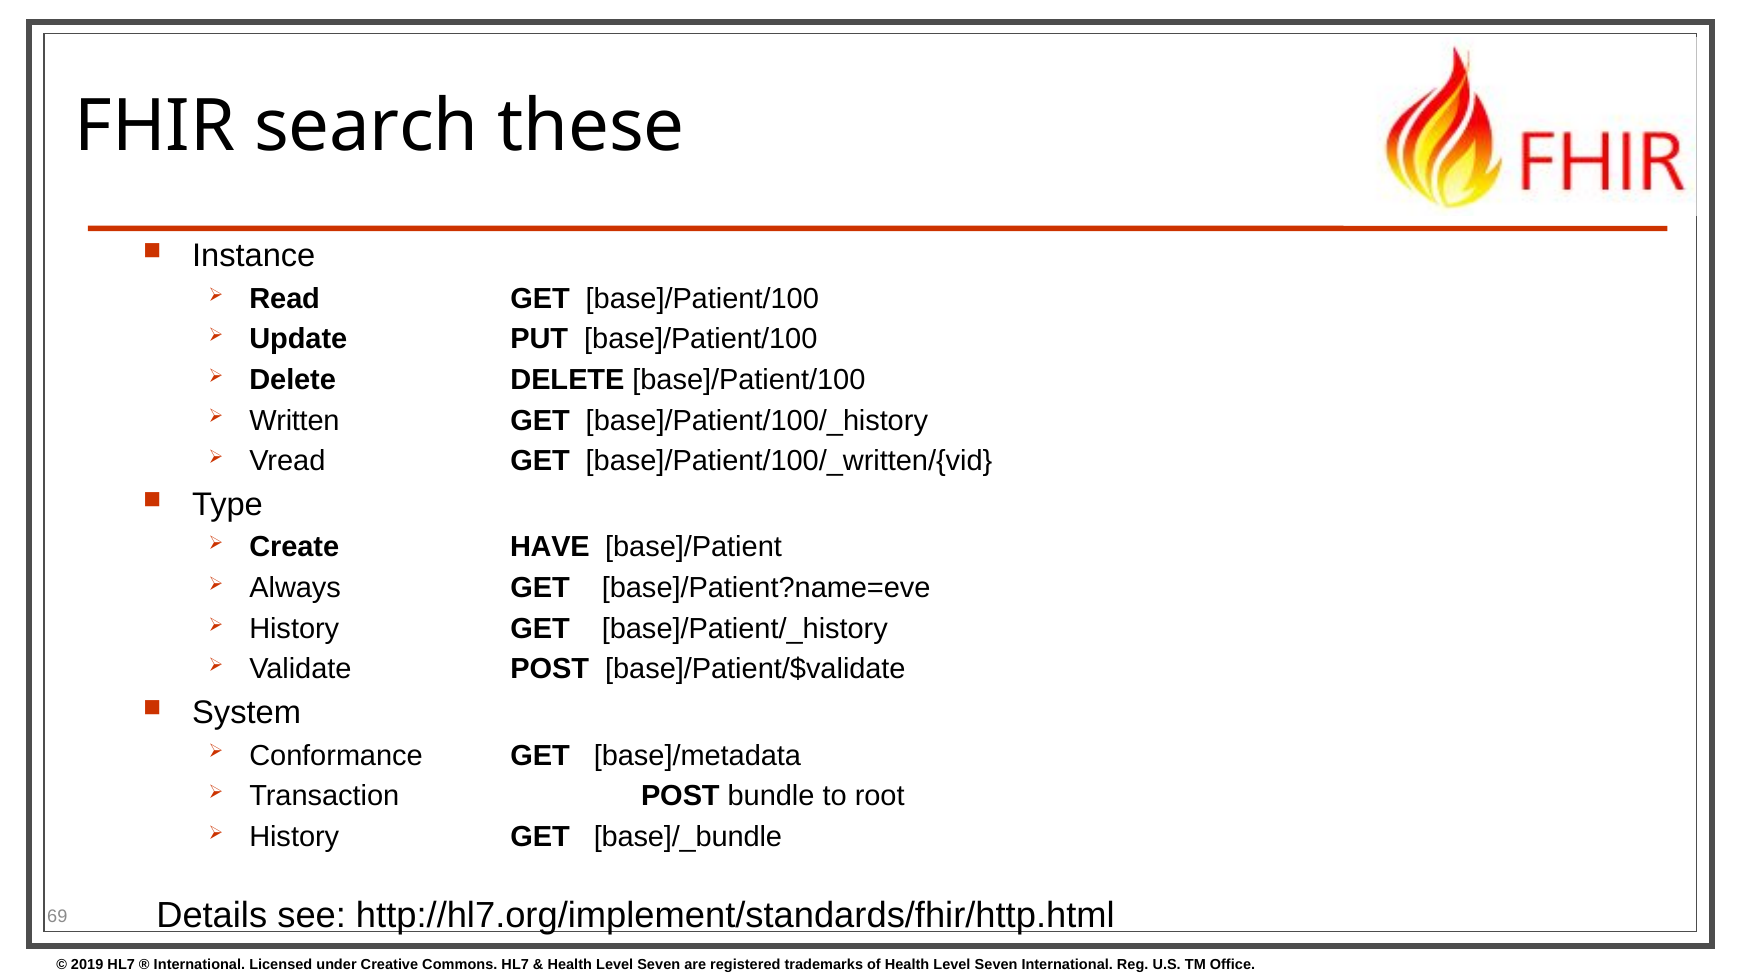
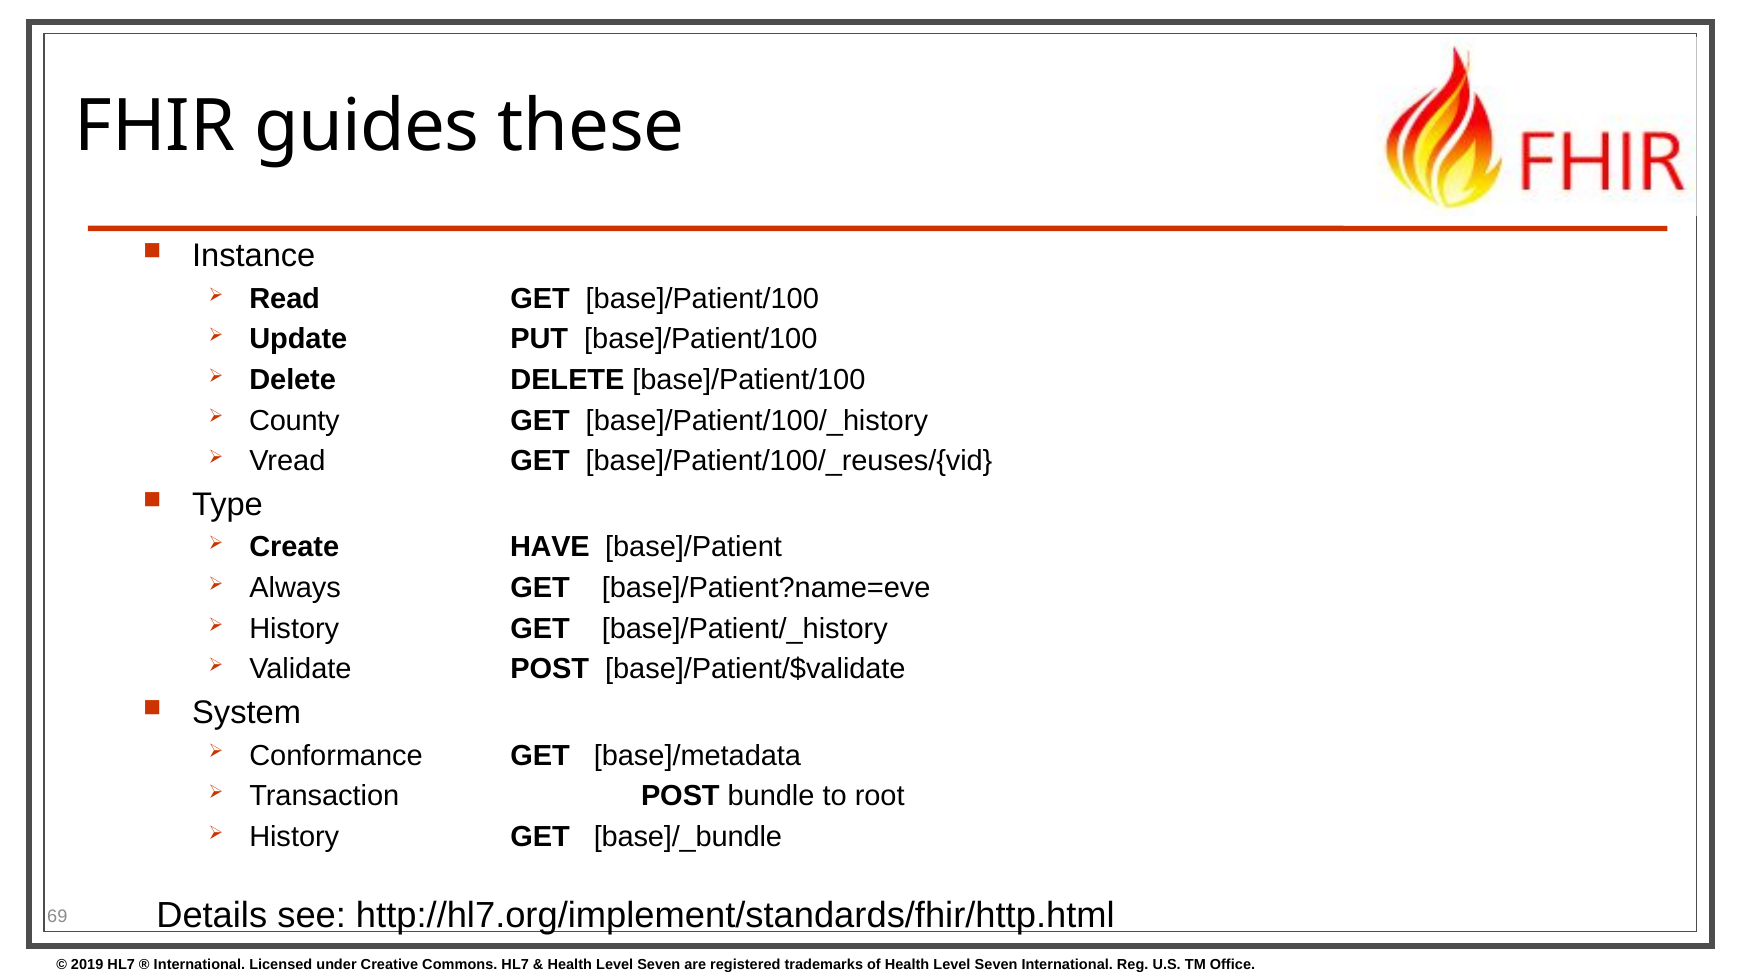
search: search -> guides
Written: Written -> County
base]/Patient/100/_written/{vid: base]/Patient/100/_written/{vid -> base]/Patient/100/_reuses/{vid
